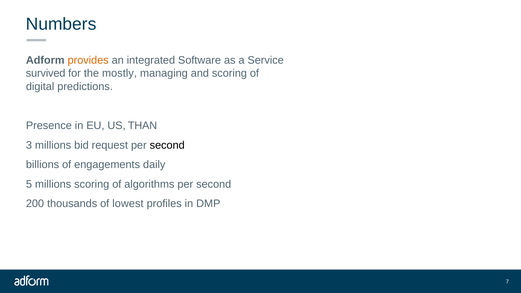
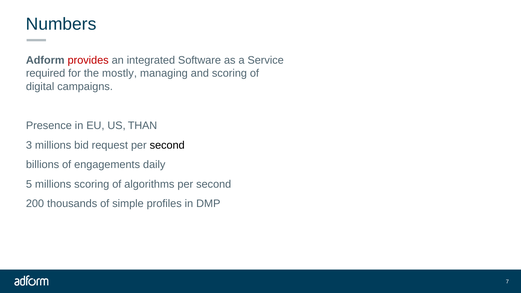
provides colour: orange -> red
survived: survived -> required
predictions: predictions -> campaigns
lowest: lowest -> simple
